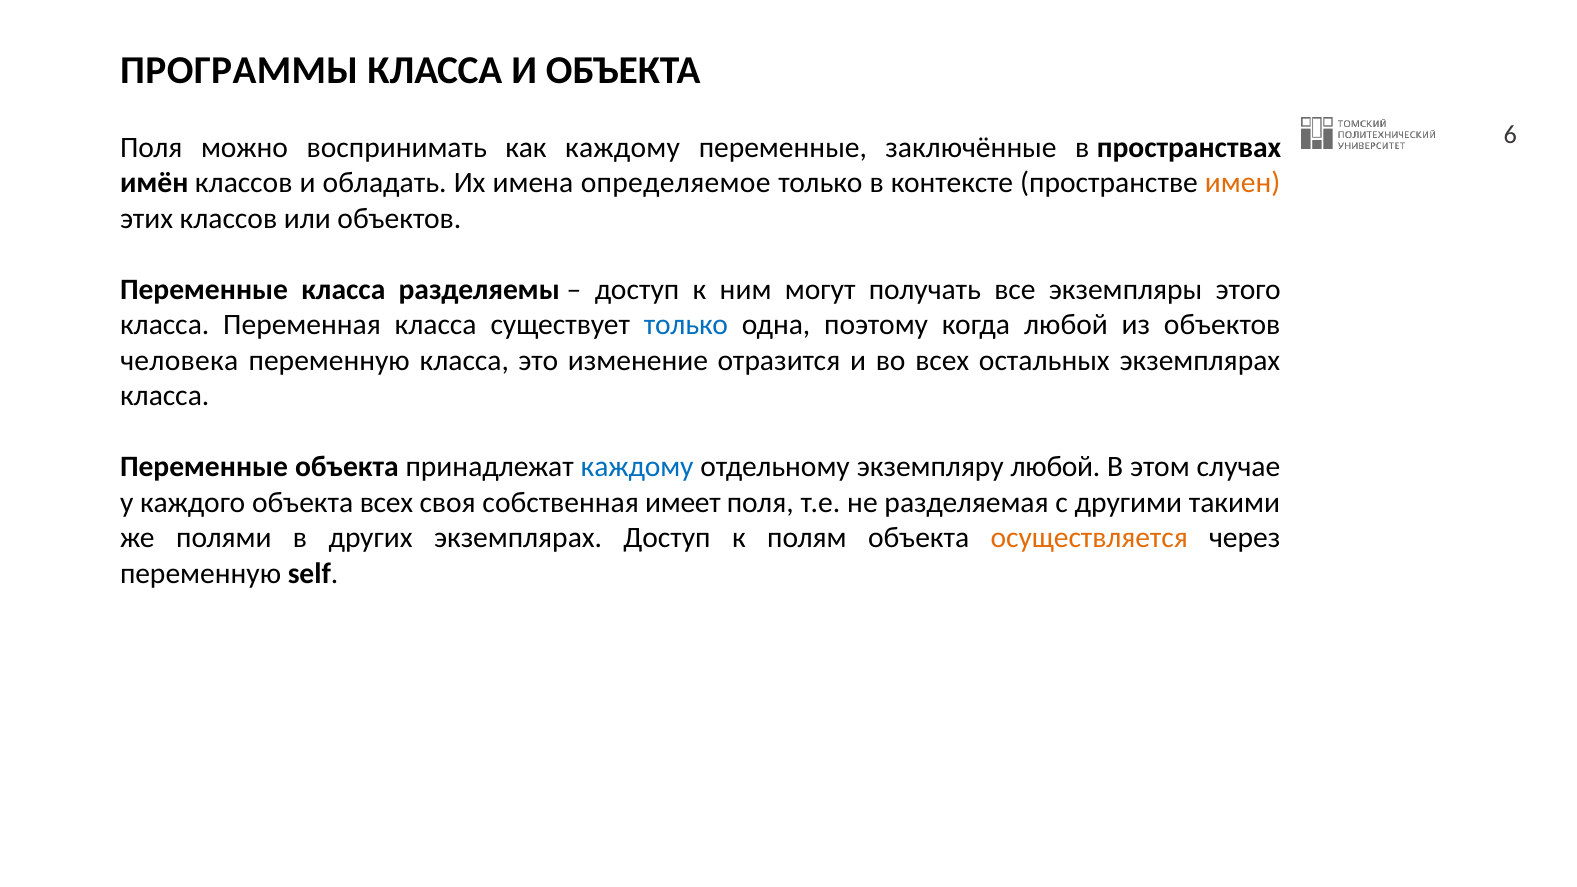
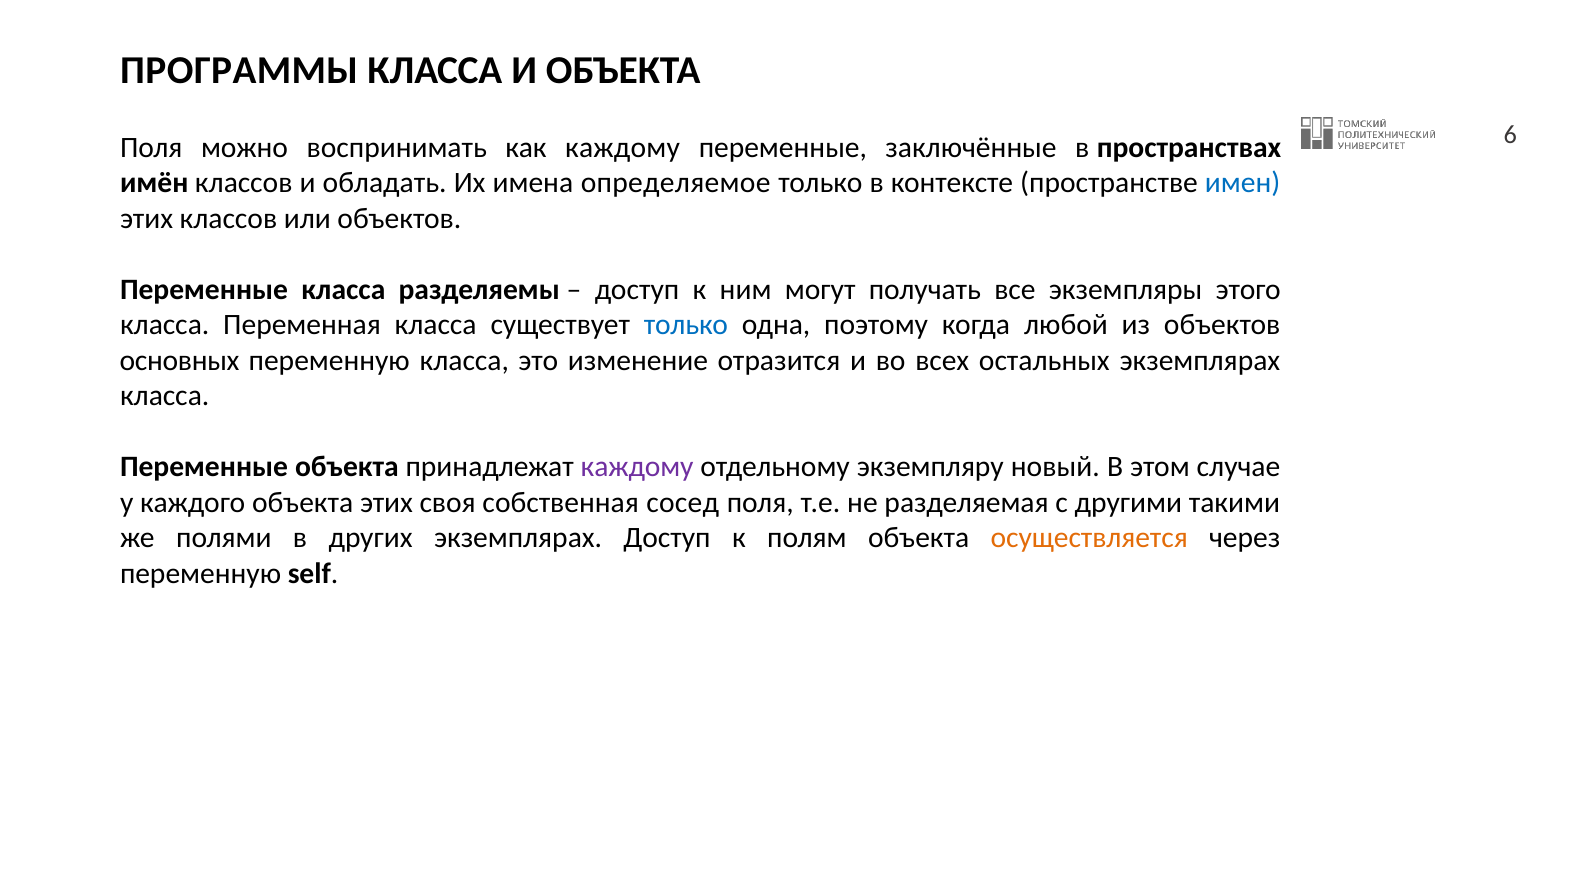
имен colour: orange -> blue
человека: человека -> основных
каждому at (637, 467) colour: blue -> purple
экземпляру любой: любой -> новый
объекта всех: всех -> этих
имеет: имеет -> сосед
